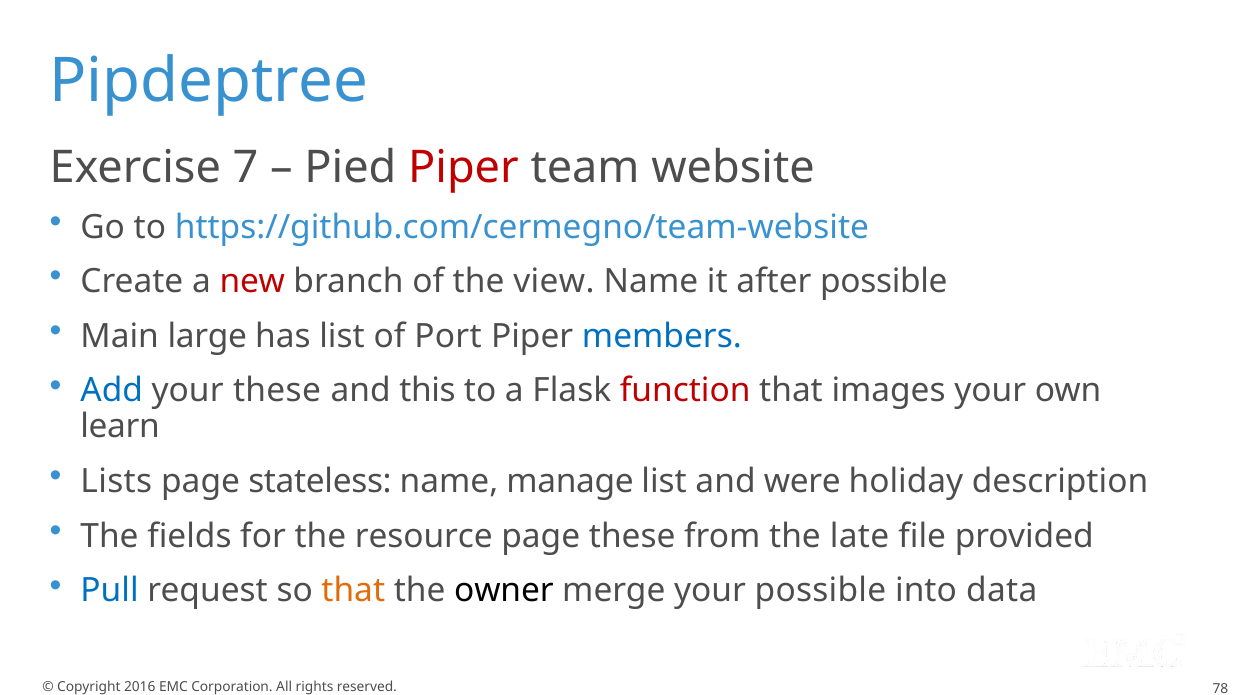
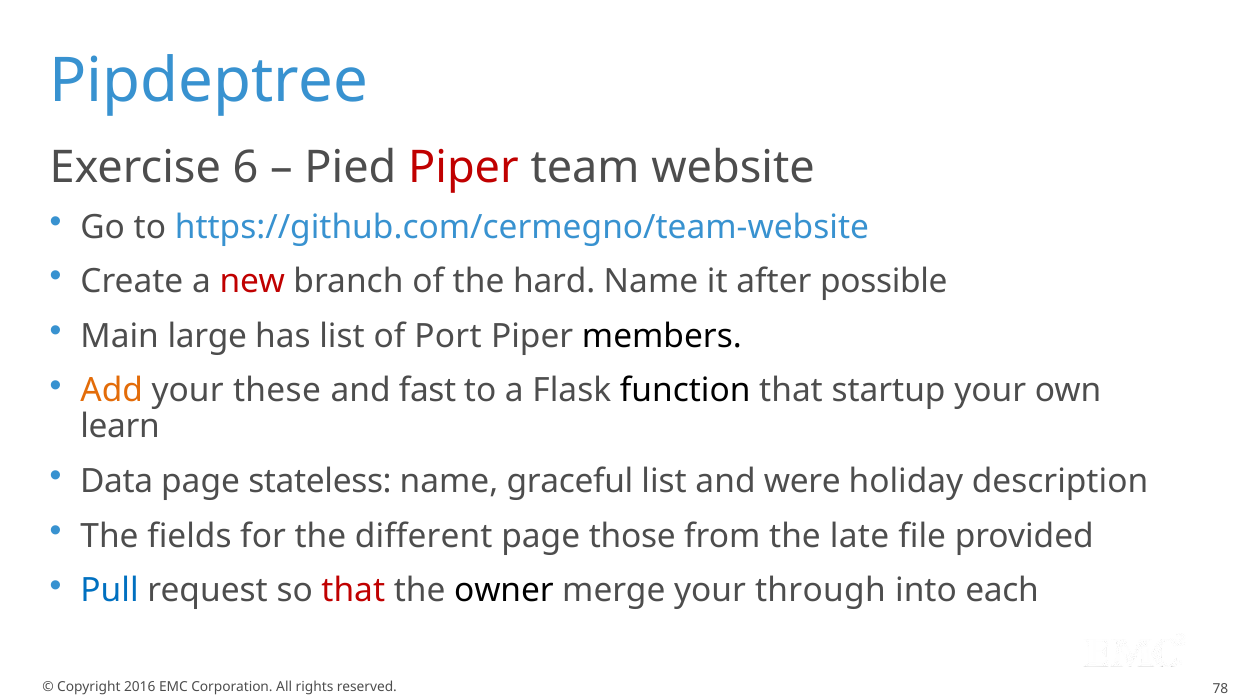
7: 7 -> 6
view: view -> hard
members colour: blue -> black
Add colour: blue -> orange
this: this -> fast
function colour: red -> black
images: images -> startup
Lists: Lists -> Data
manage: manage -> graceful
resource: resource -> different
page these: these -> those
that at (353, 591) colour: orange -> red
your possible: possible -> through
data: data -> each
